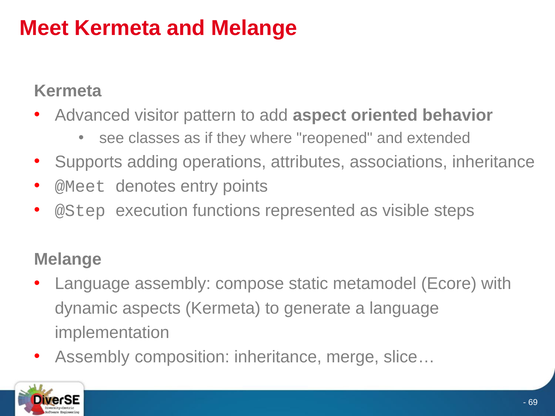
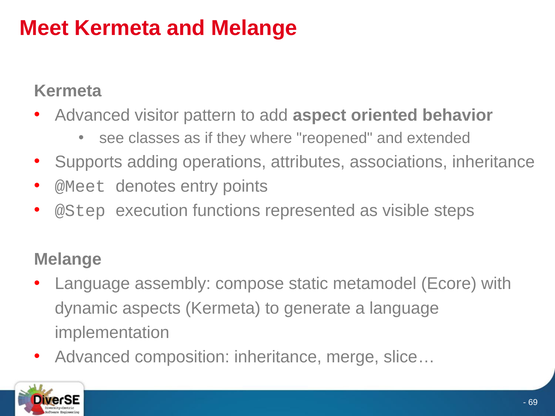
Assembly at (92, 357): Assembly -> Advanced
